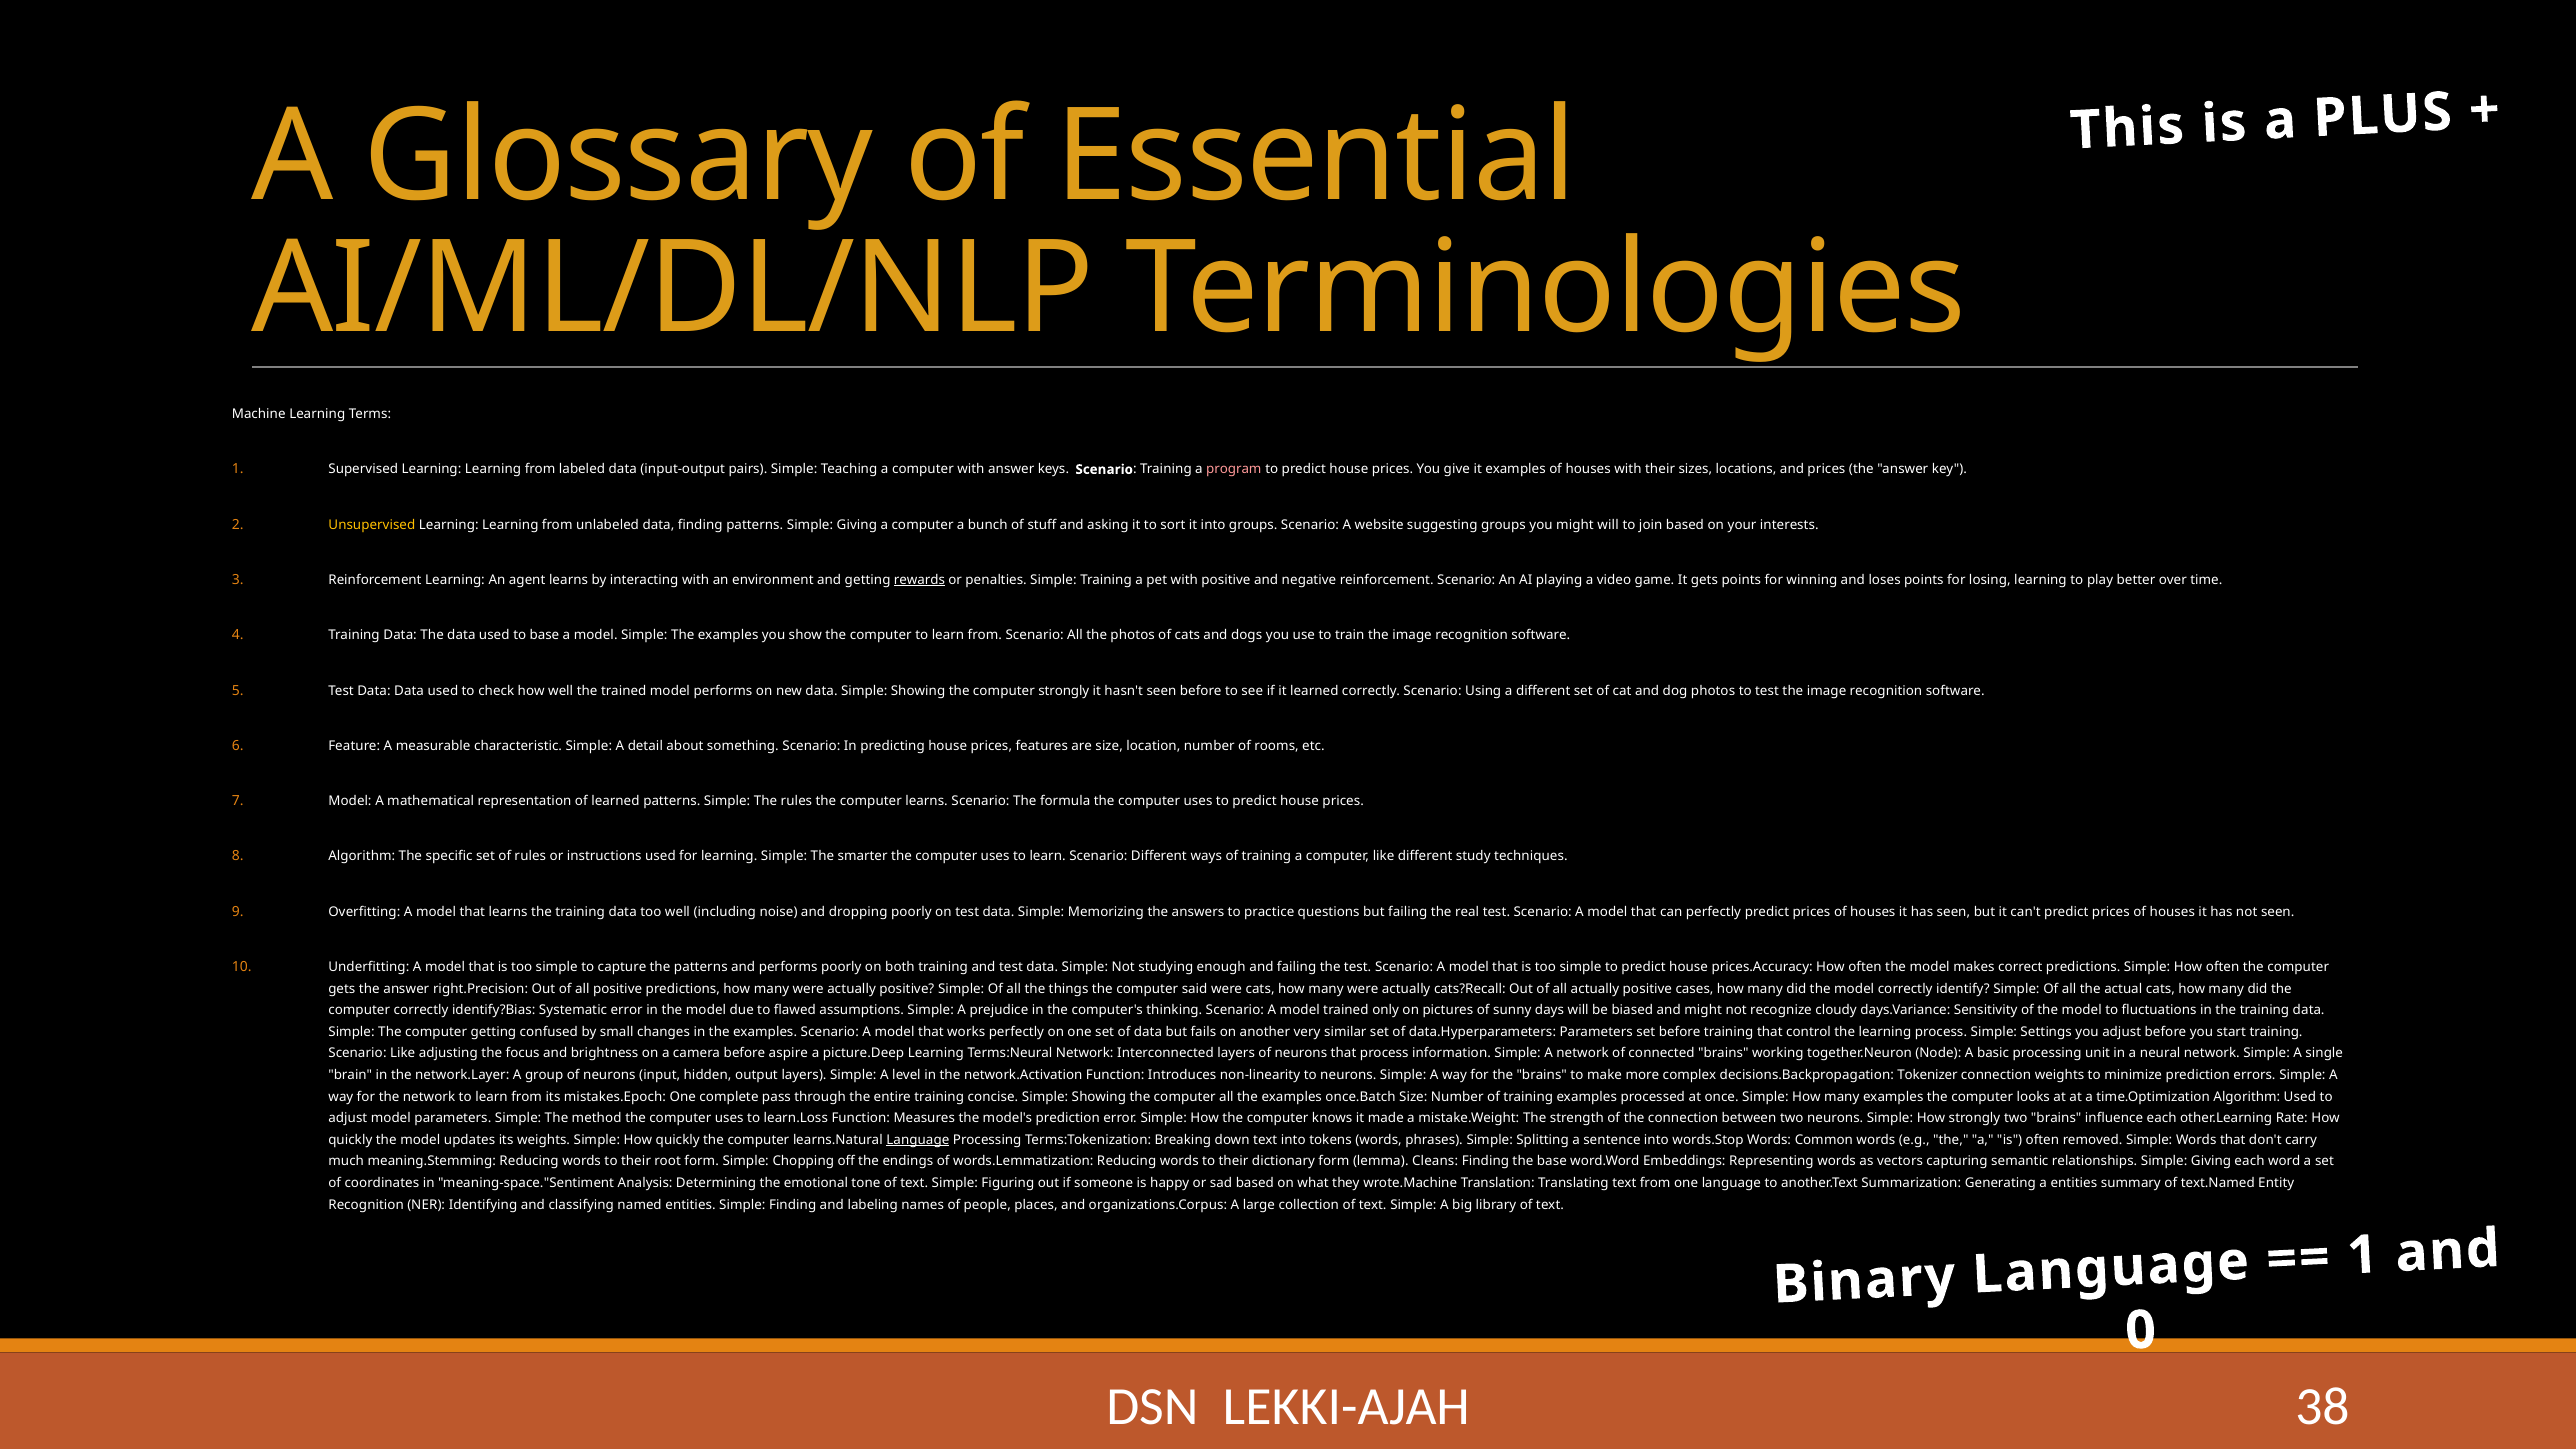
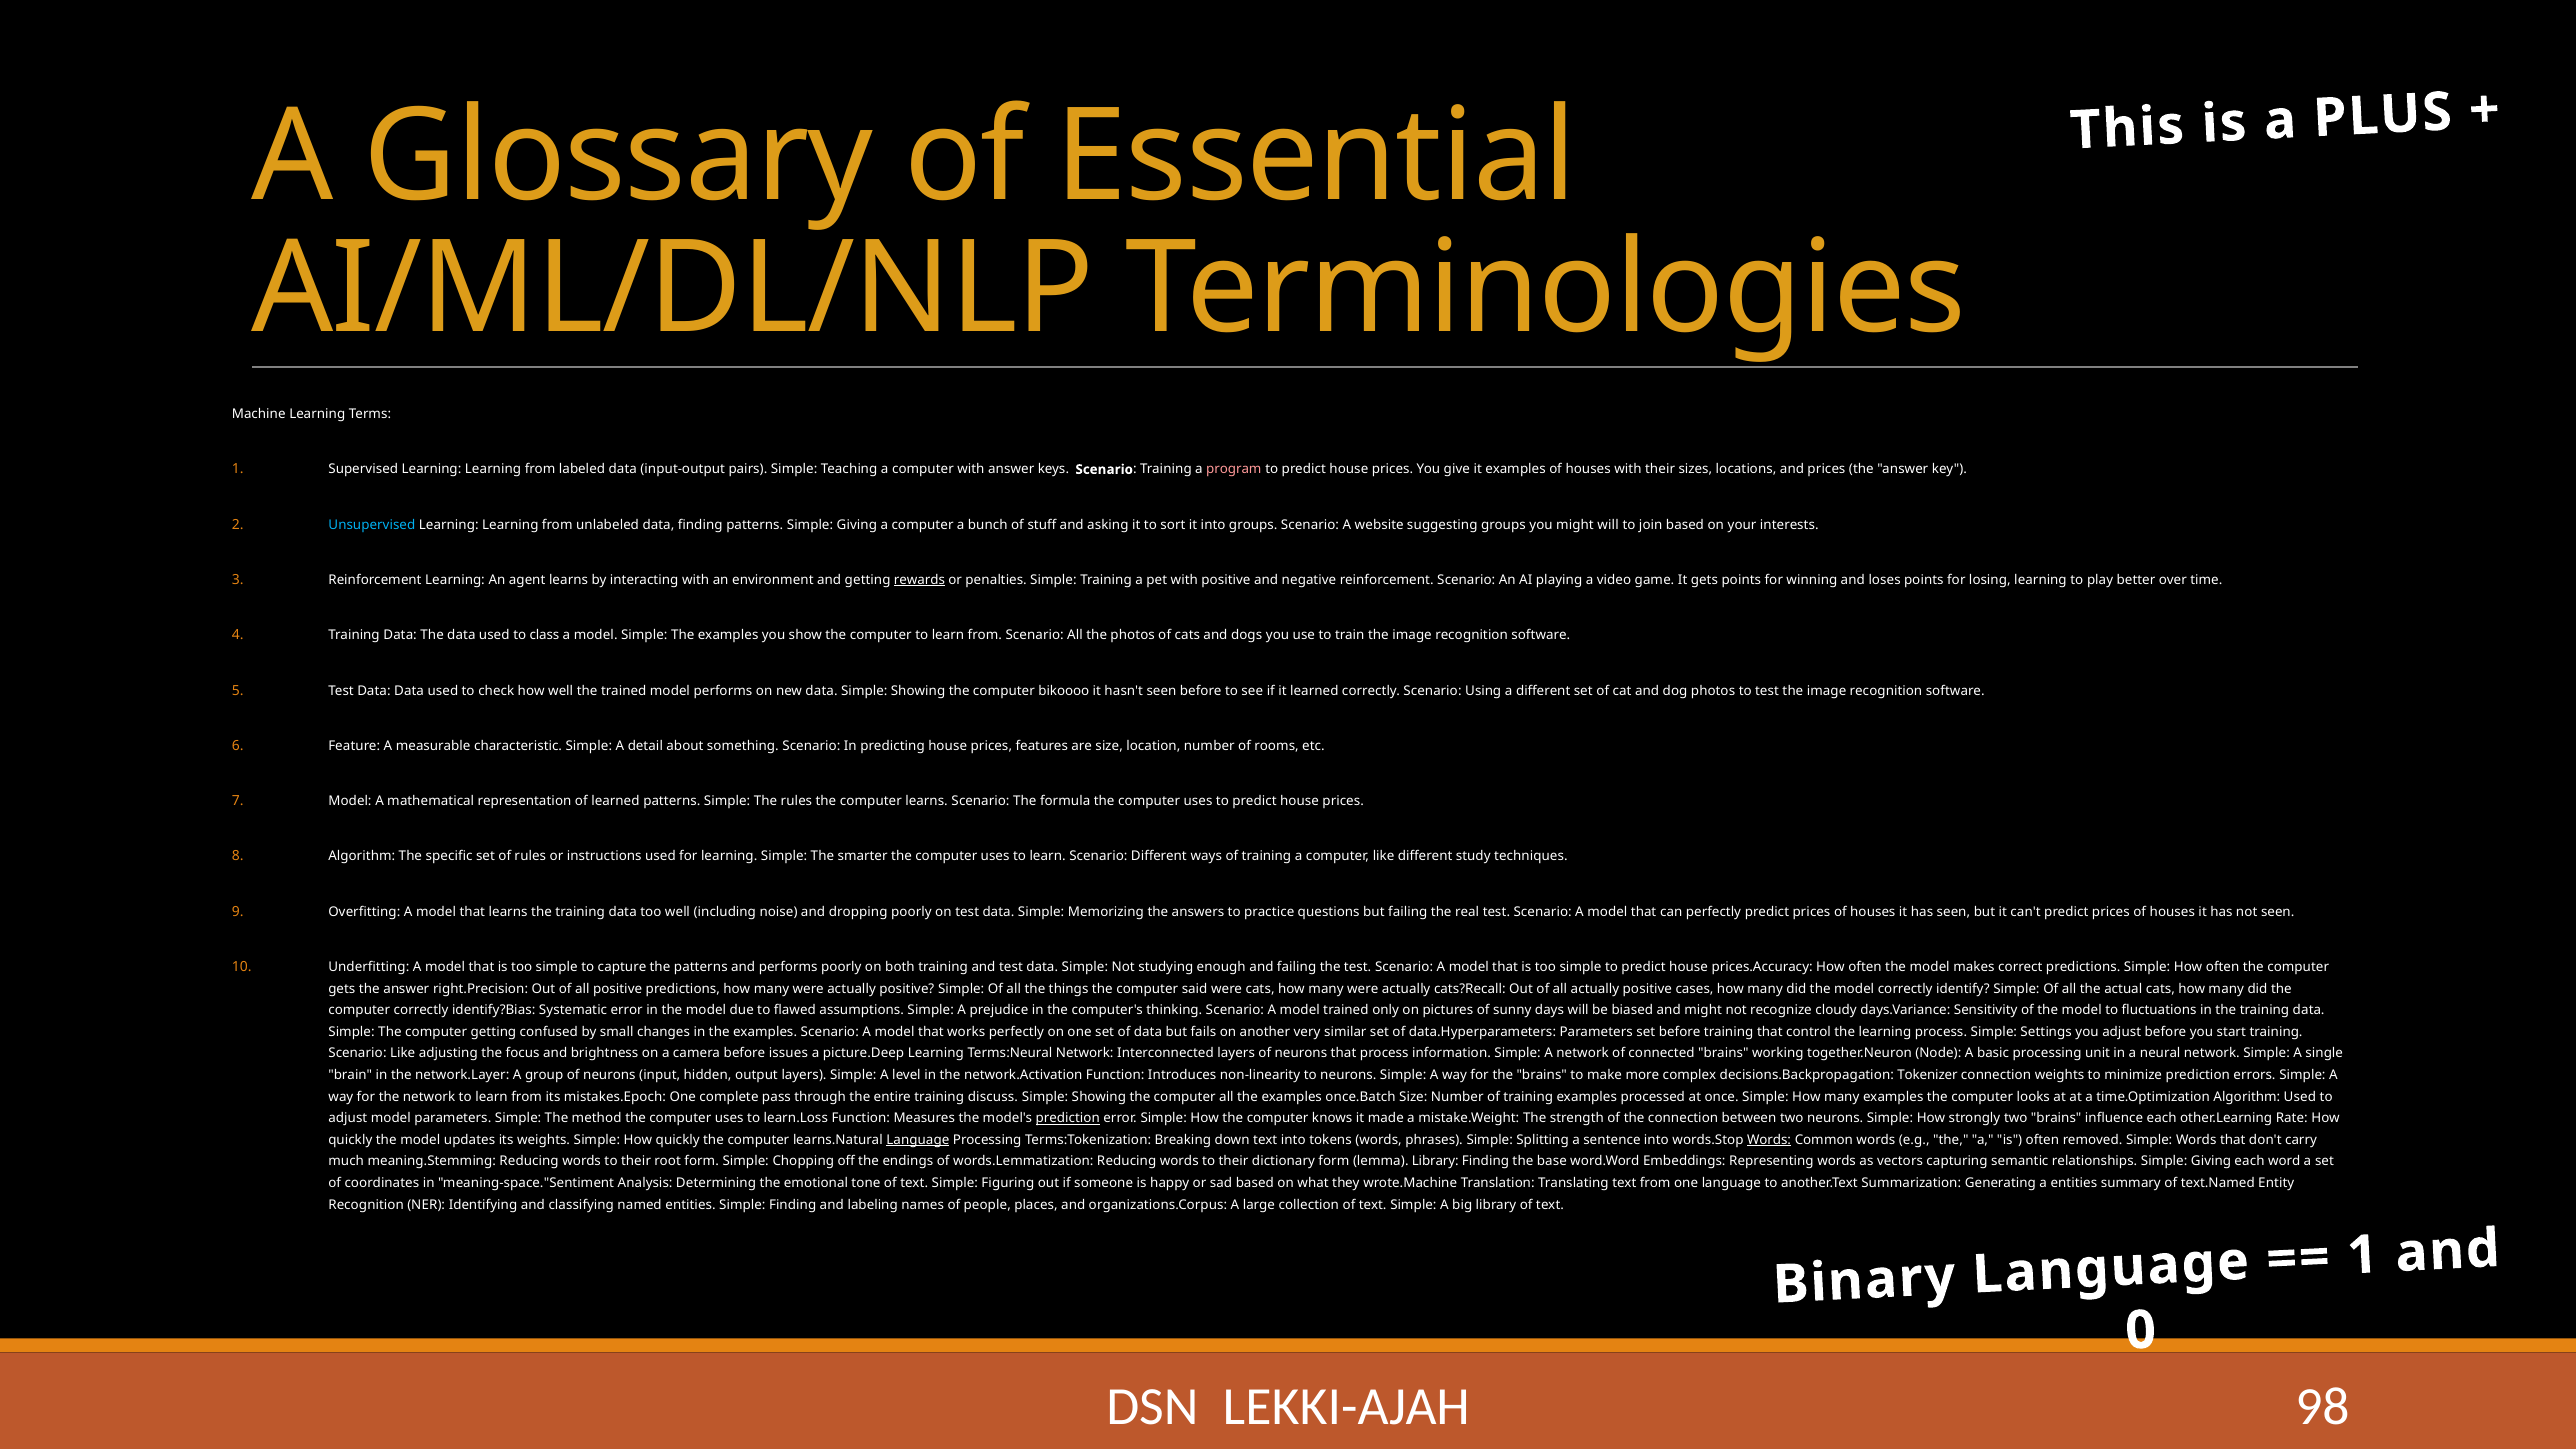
Unsupervised colour: yellow -> light blue
to base: base -> class
computer strongly: strongly -> bikoooo
aspire: aspire -> issues
concise: concise -> discuss
prediction at (1068, 1118) underline: none -> present
Words at (1769, 1140) underline: none -> present
lemma Cleans: Cleans -> Library
38: 38 -> 98
